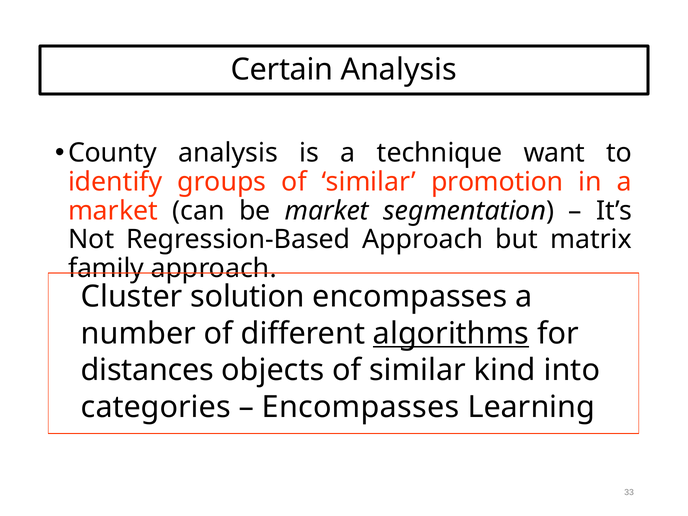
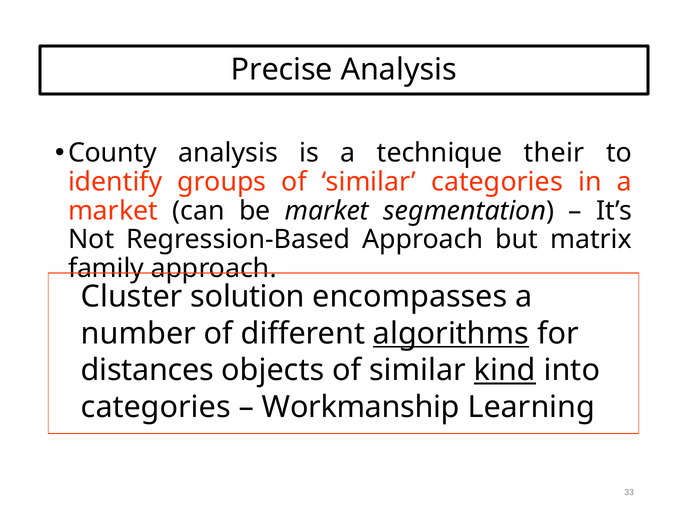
Certain: Certain -> Precise
want: want -> their
similar promotion: promotion -> categories
kind underline: none -> present
Encompasses at (361, 407): Encompasses -> Workmanship
